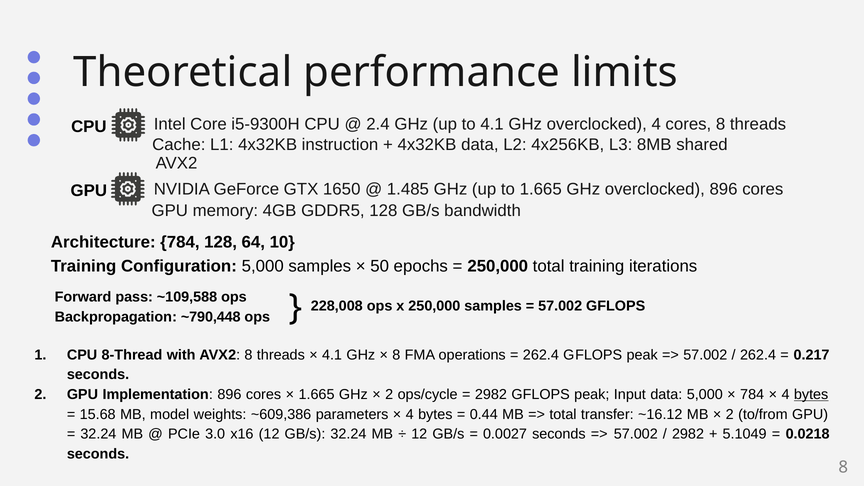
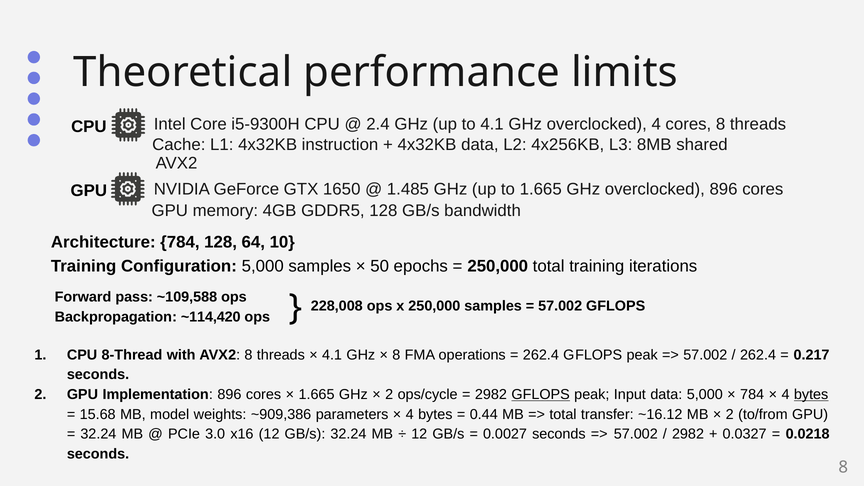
~790,448: ~790,448 -> ~114,420
GFLOPS at (541, 395) underline: none -> present
~609,386: ~609,386 -> ~909,386
5.1049: 5.1049 -> 0.0327
